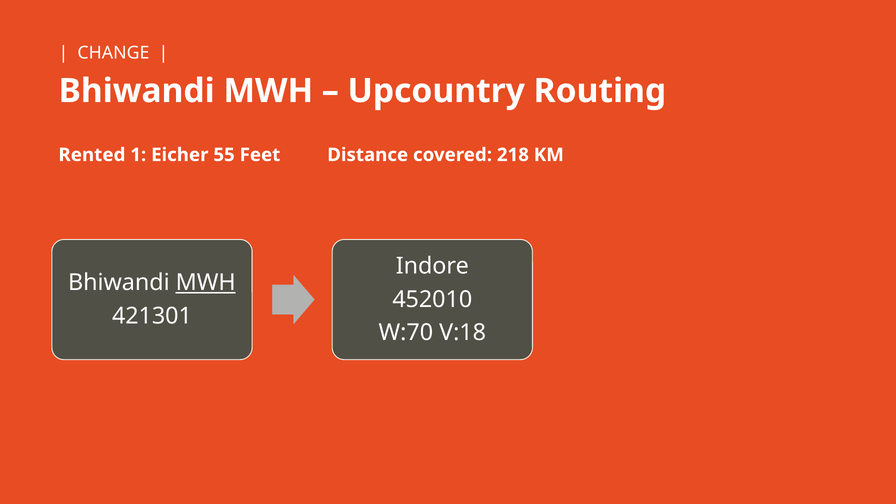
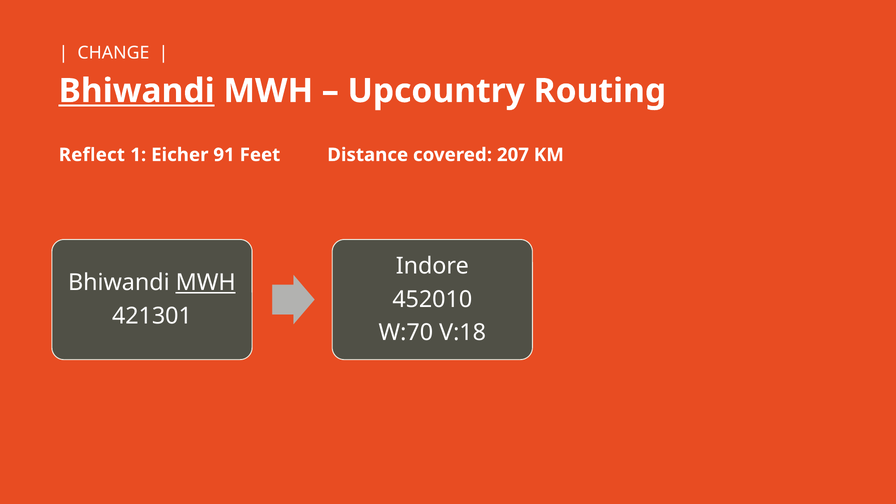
Bhiwandi at (137, 91) underline: none -> present
Rented: Rented -> Reflect
55: 55 -> 91
218: 218 -> 207
